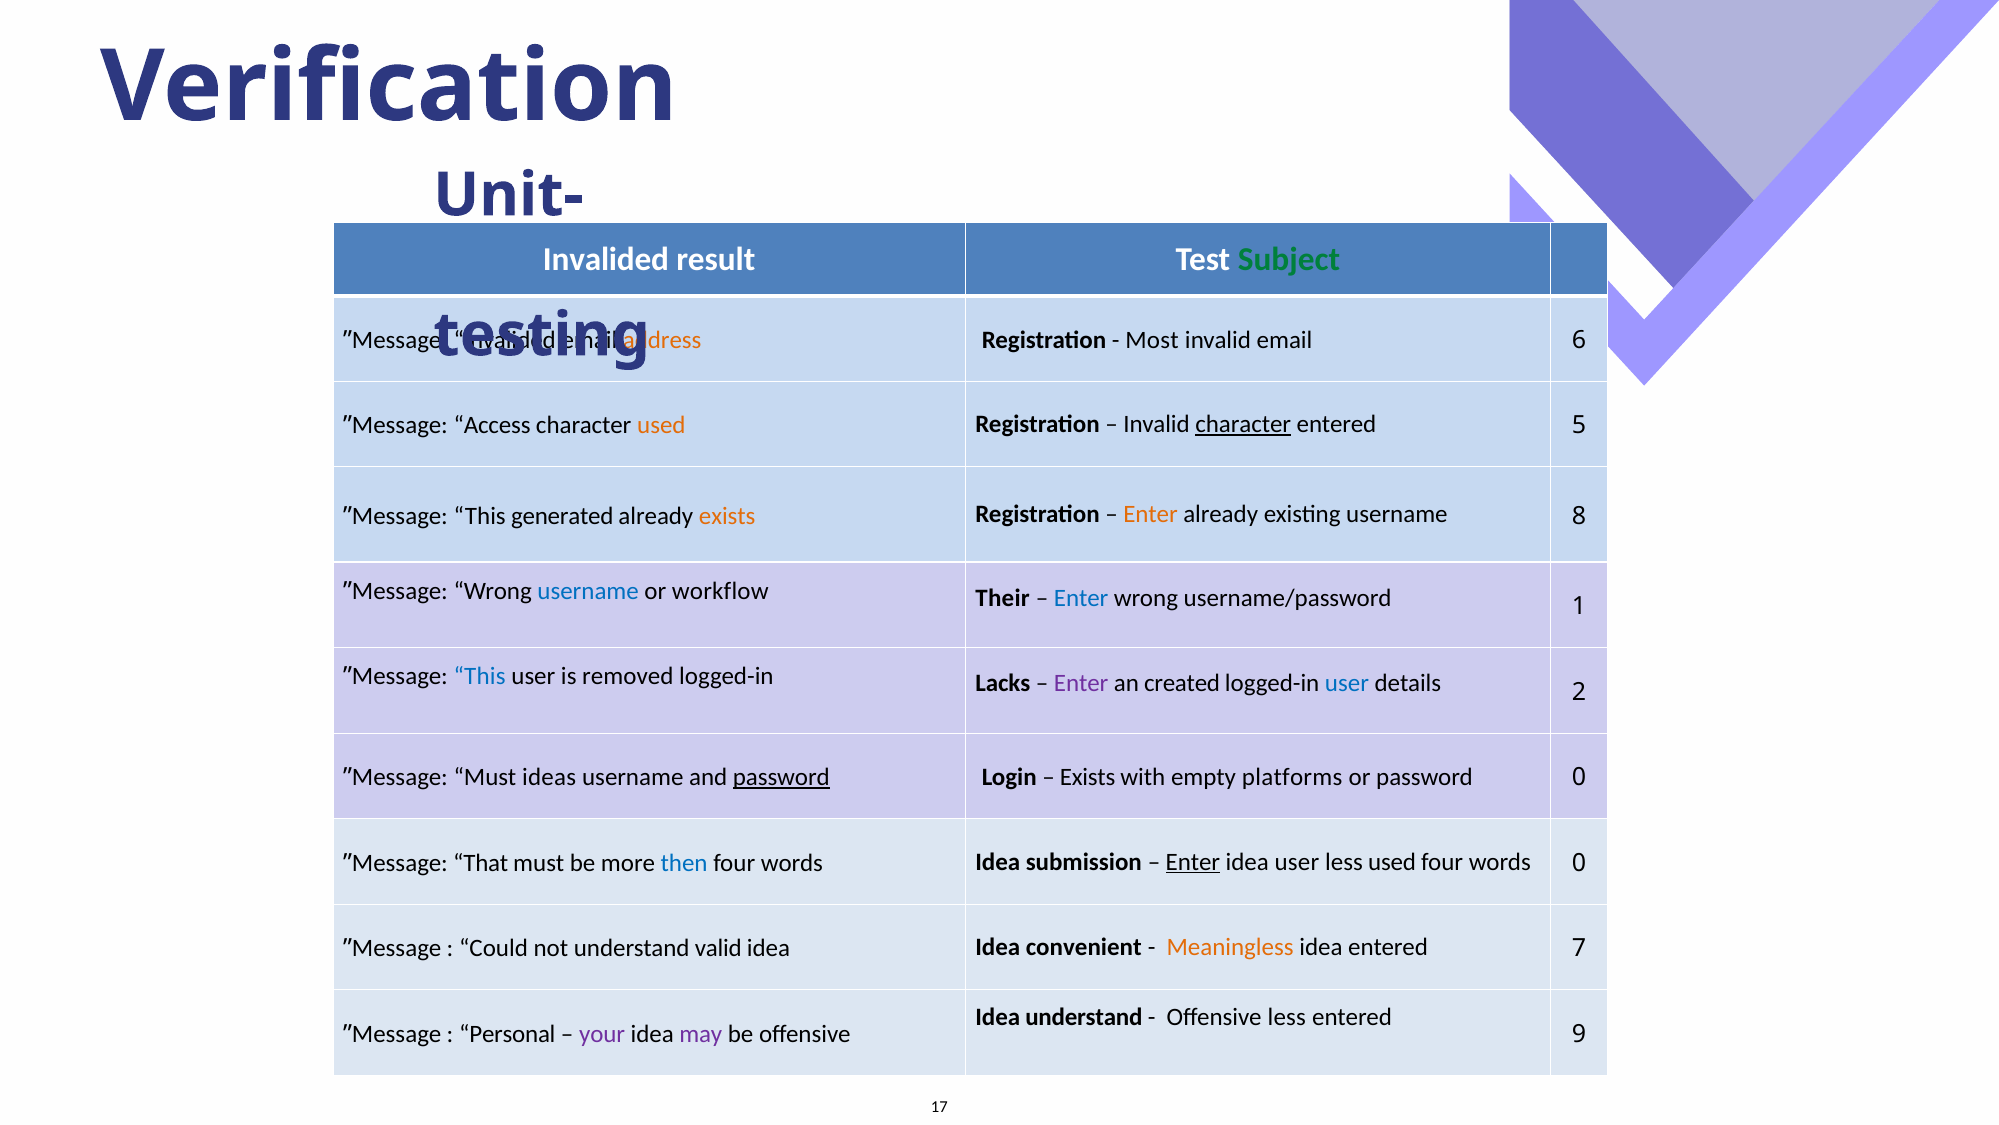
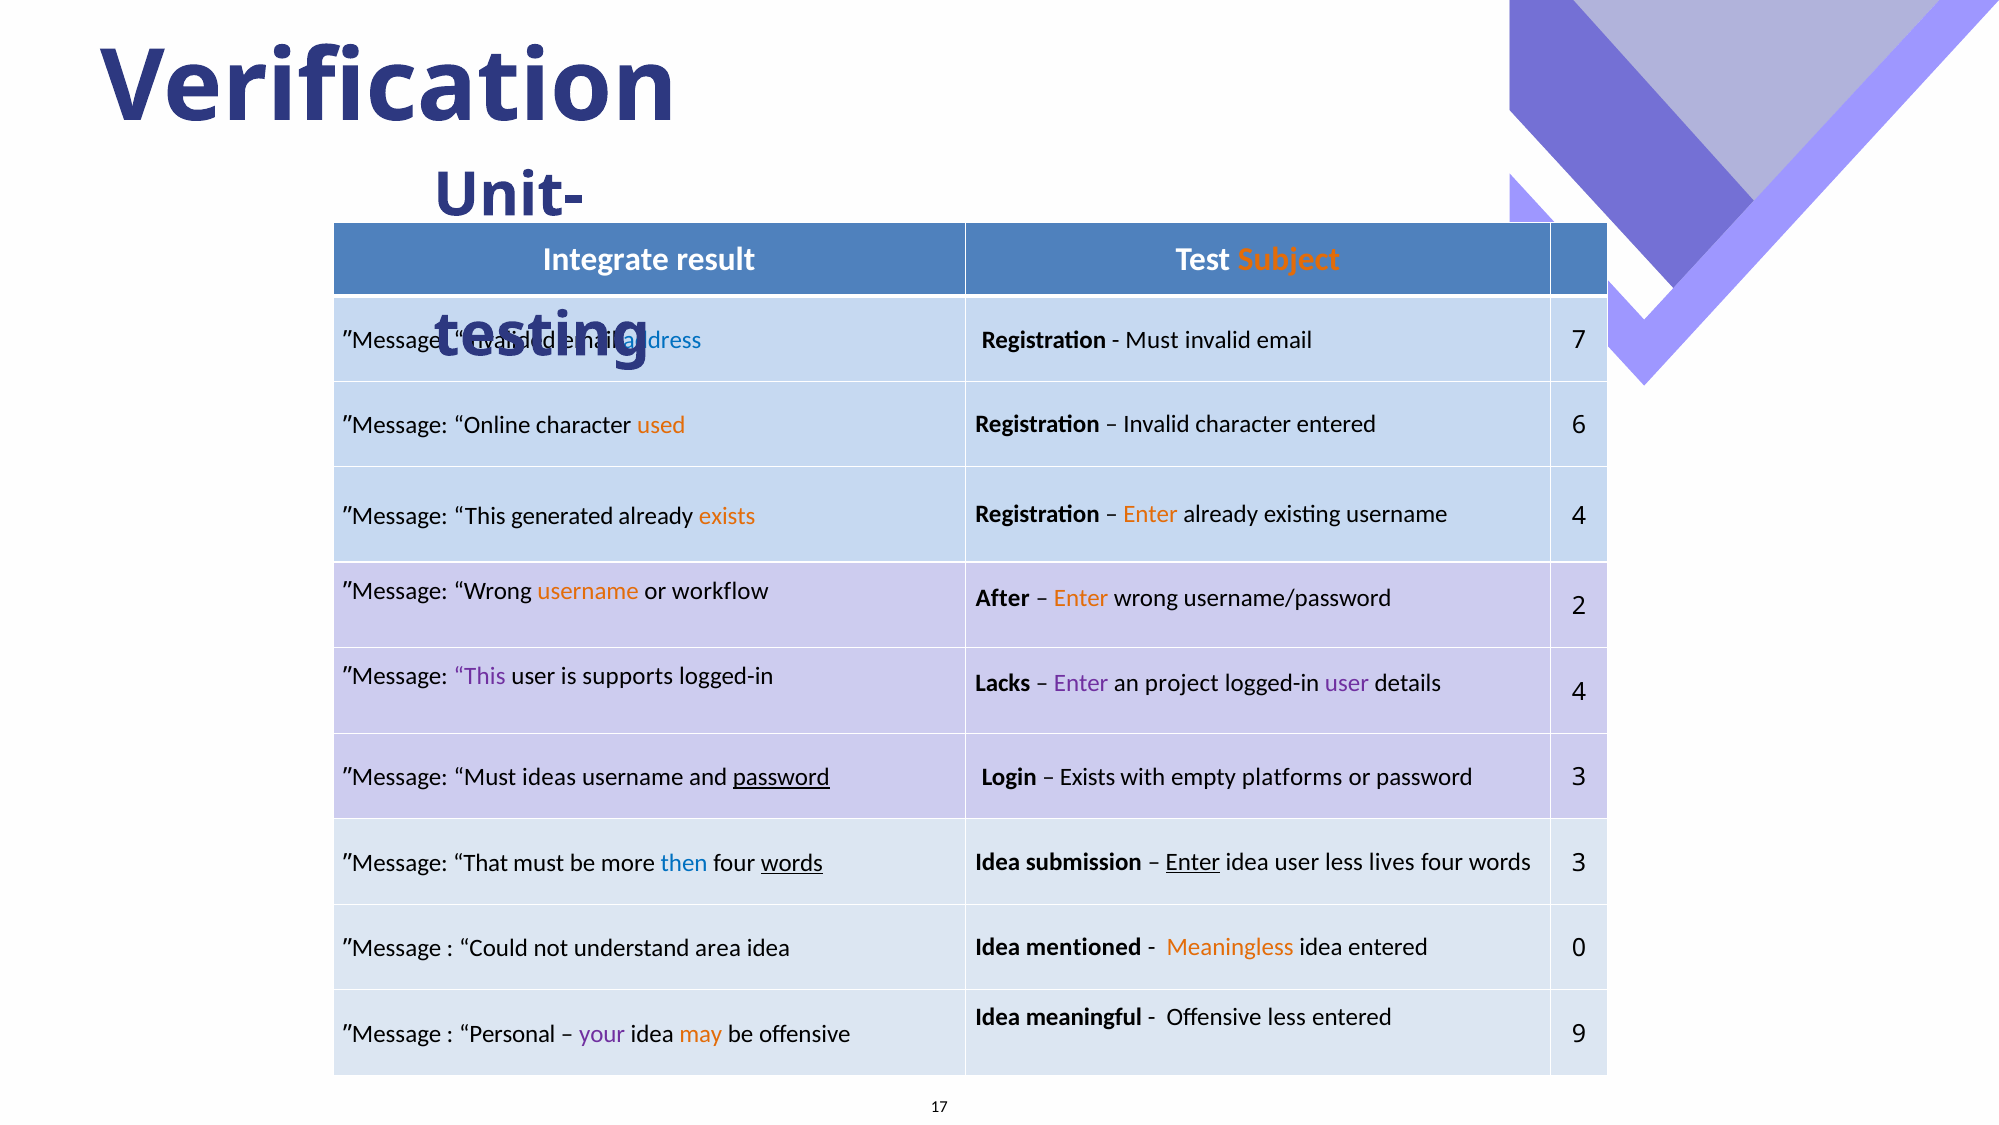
Invalided at (606, 259): Invalided -> Integrate
Subject colour: green -> orange
address colour: orange -> blue
Most at (1152, 340): Most -> Must
6: 6 -> 7
Access: Access -> Online
character at (1243, 424) underline: present -> none
5: 5 -> 6
username 8: 8 -> 4
username at (588, 591) colour: blue -> orange
Their: Their -> After
Enter at (1081, 598) colour: blue -> orange
1: 1 -> 2
This at (480, 676) colour: blue -> purple
removed: removed -> supports
created: created -> project
user at (1347, 683) colour: blue -> purple
details 2: 2 -> 4
password 0: 0 -> 3
words at (792, 862) underline: none -> present
less used: used -> lives
words 0: 0 -> 3
valid: valid -> area
convenient: convenient -> mentioned
7: 7 -> 0
Idea understand: understand -> meaningful
may colour: purple -> orange
